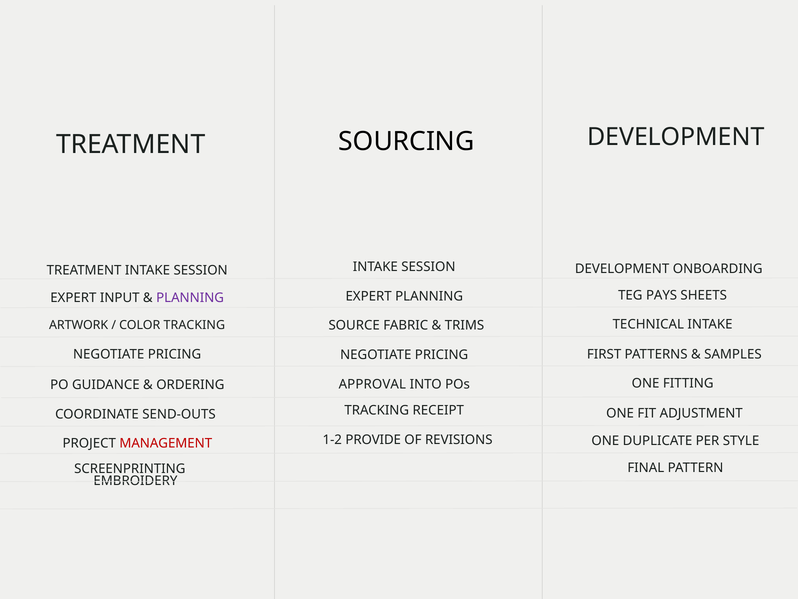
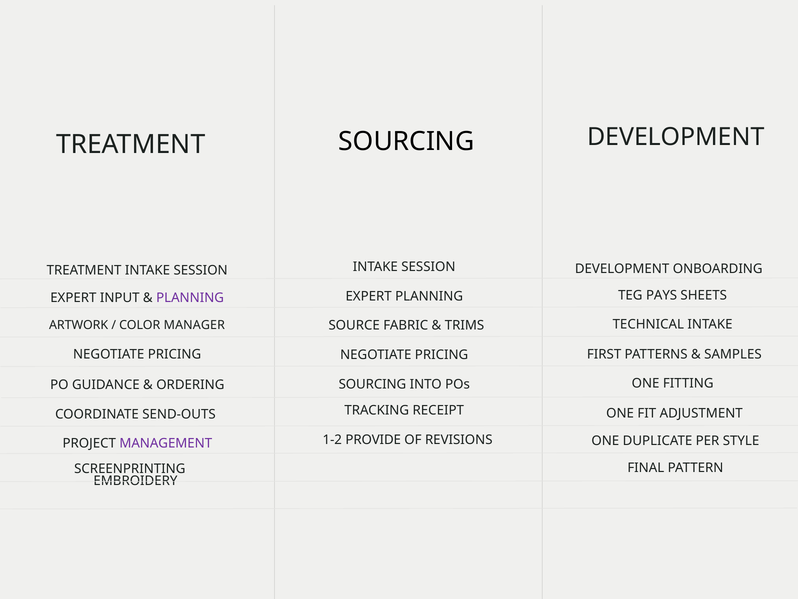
COLOR TRACKING: TRACKING -> MANAGER
APPROVAL at (372, 384): APPROVAL -> SOURCING
MANAGEMENT colour: red -> purple
